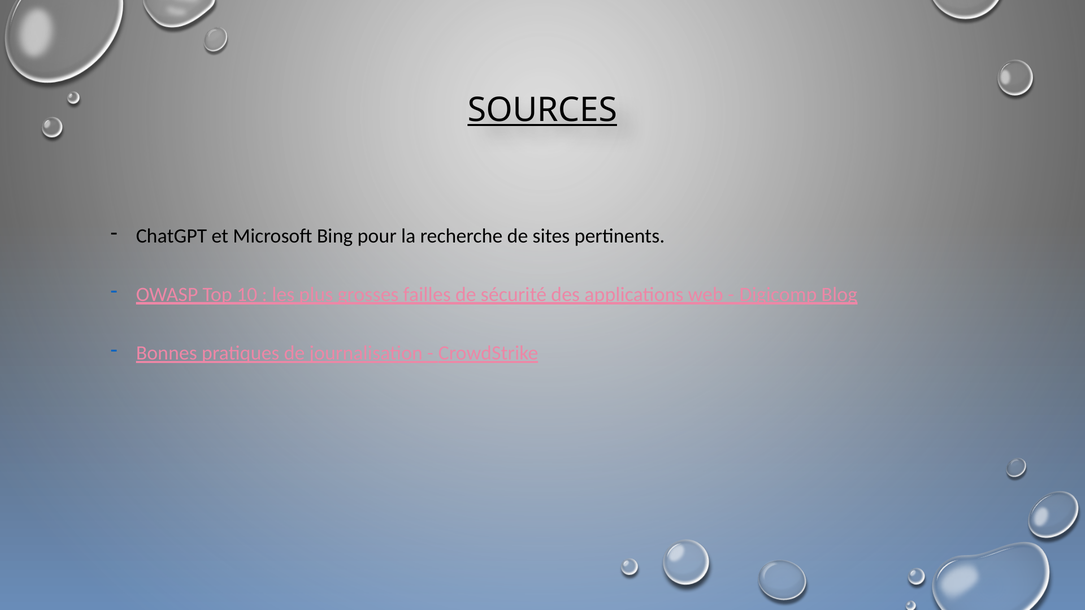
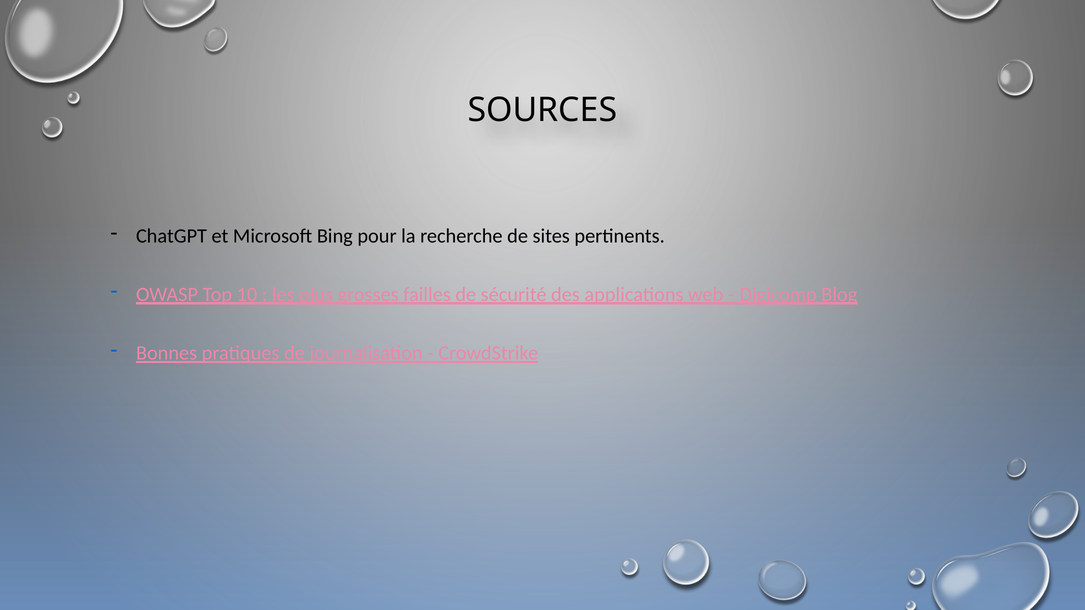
SOURCES underline: present -> none
